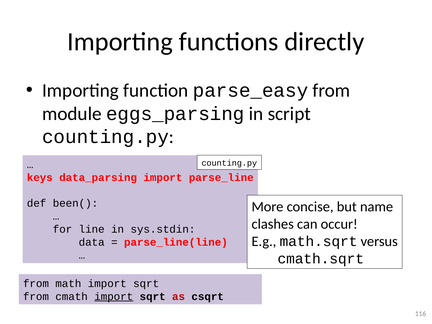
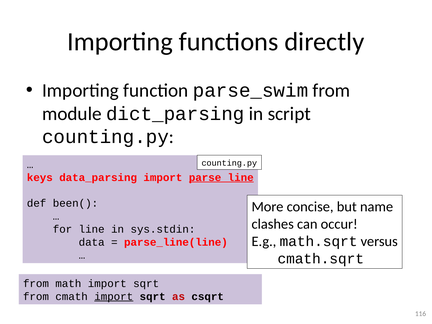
parse_easy: parse_easy -> parse_swim
eggs_parsing: eggs_parsing -> dict_parsing
parse_line underline: none -> present
